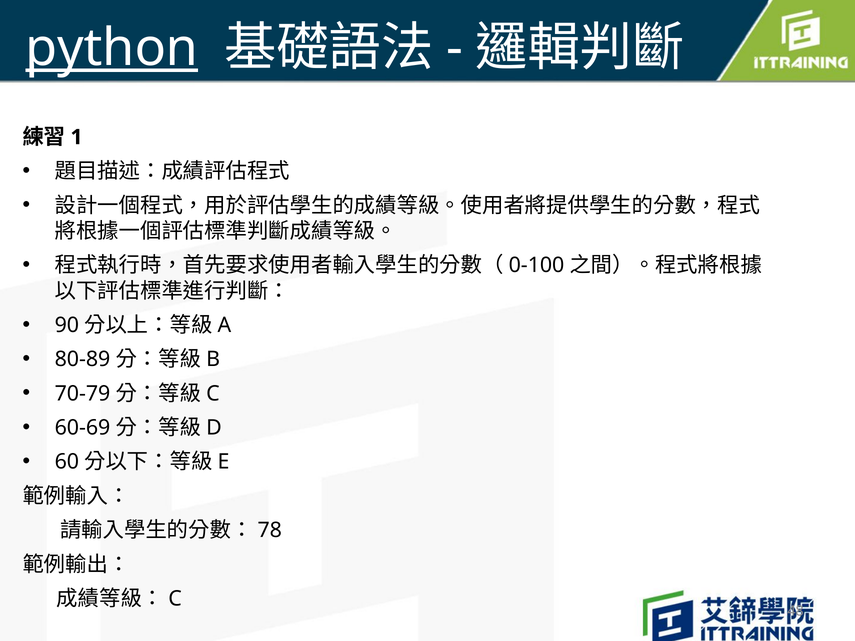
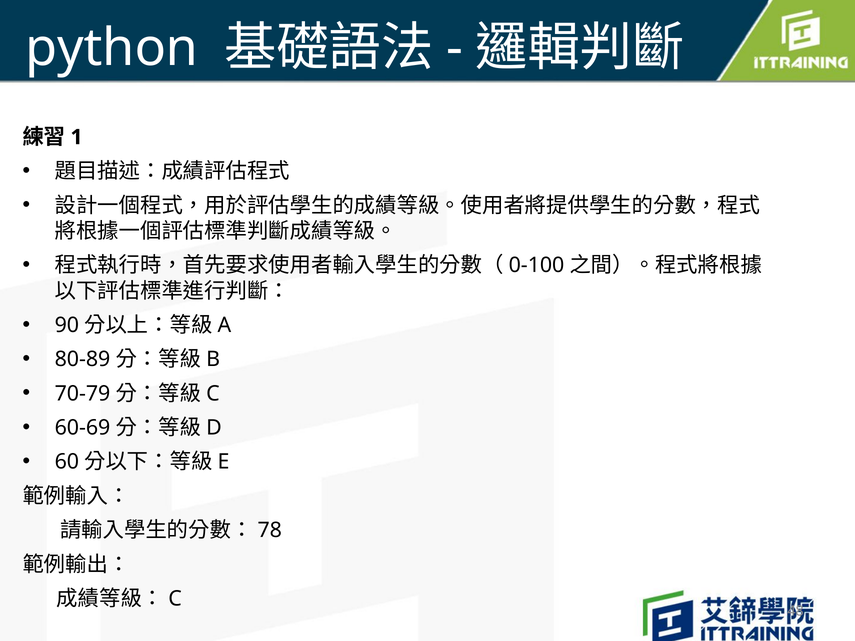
python underline: present -> none
